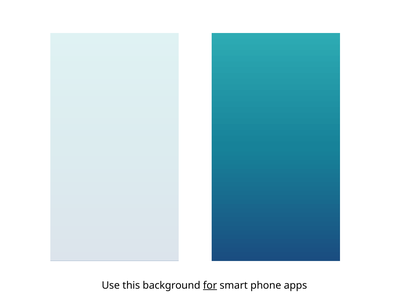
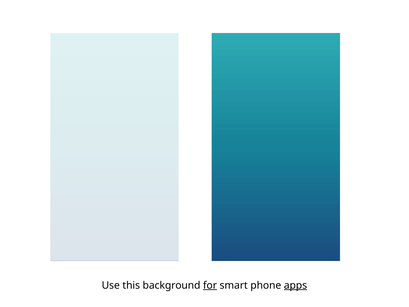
apps underline: none -> present
